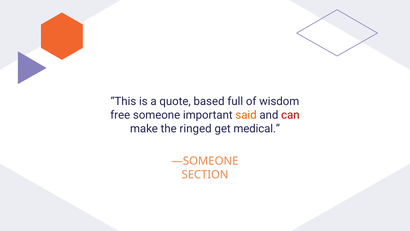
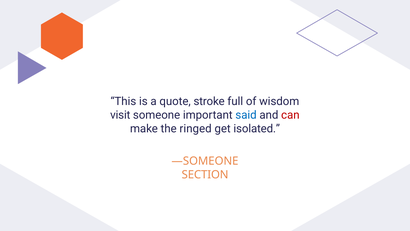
based: based -> stroke
free: free -> visit
said colour: orange -> blue
medical: medical -> isolated
